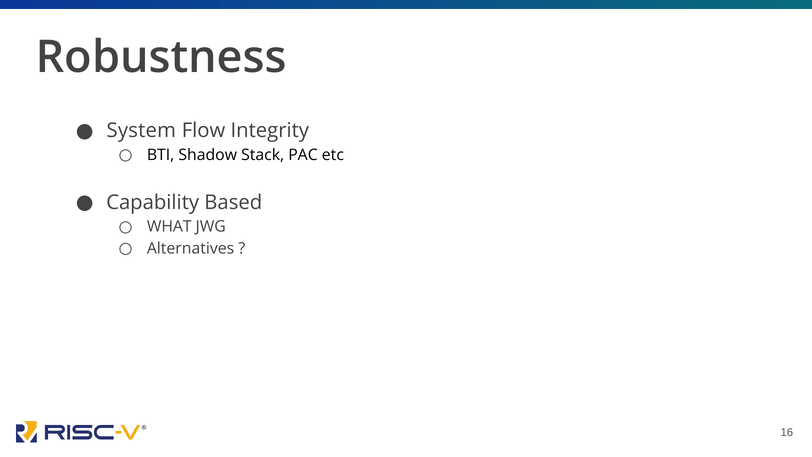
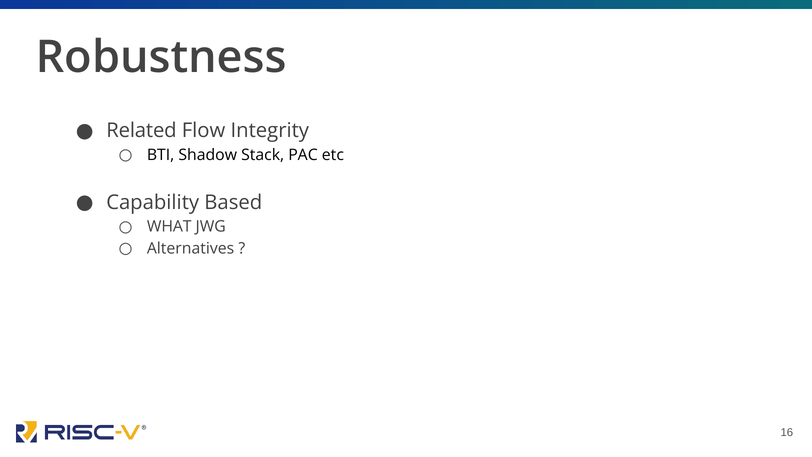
System: System -> Related
